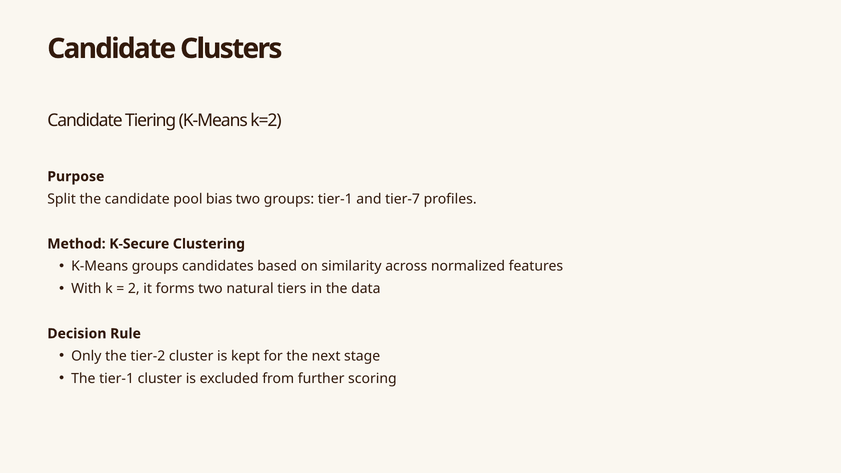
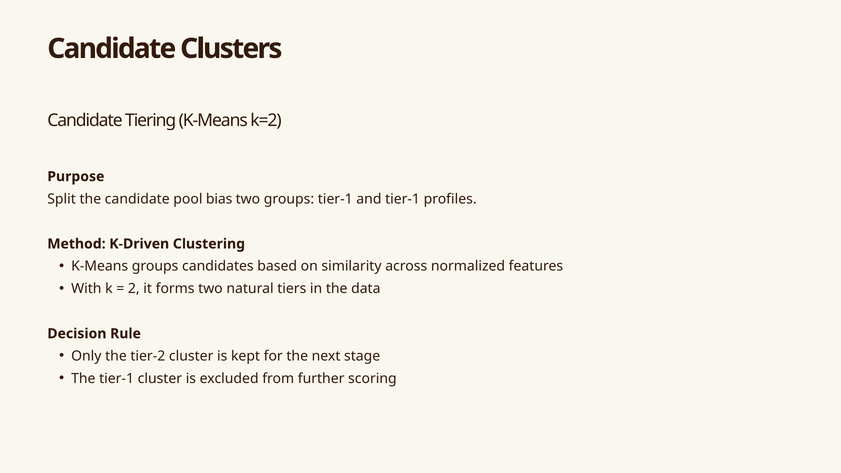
and tier-7: tier-7 -> tier-1
K-Secure: K-Secure -> K-Driven
